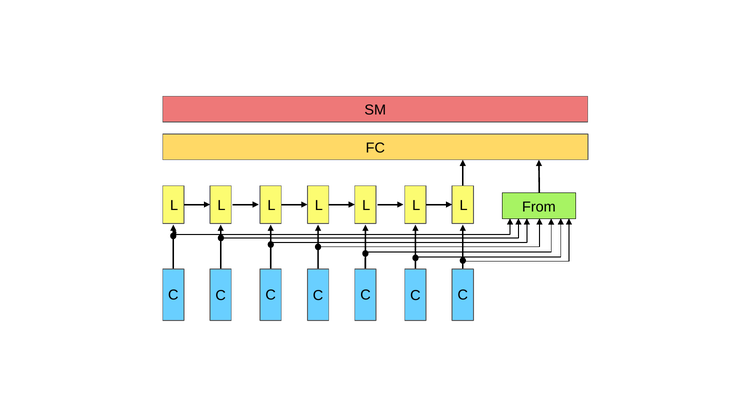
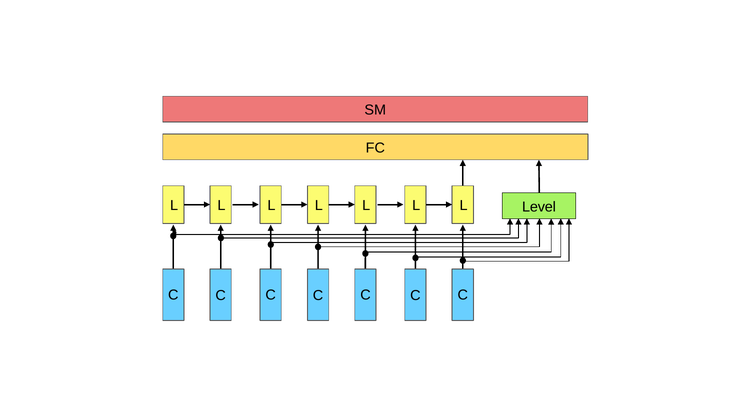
From: From -> Level
